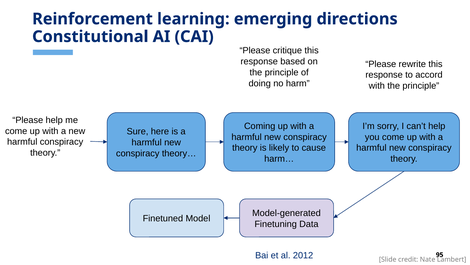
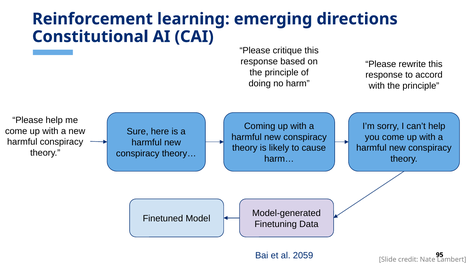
2012: 2012 -> 2059
